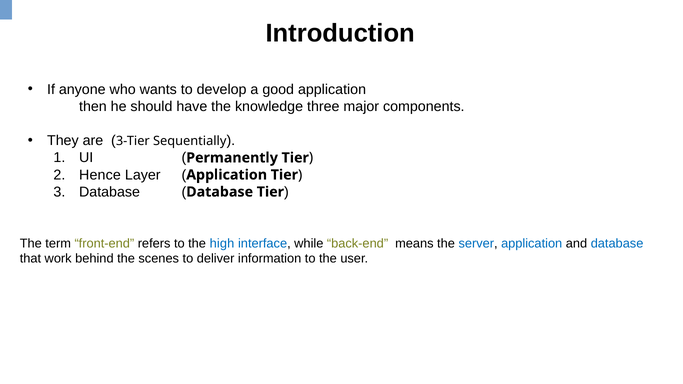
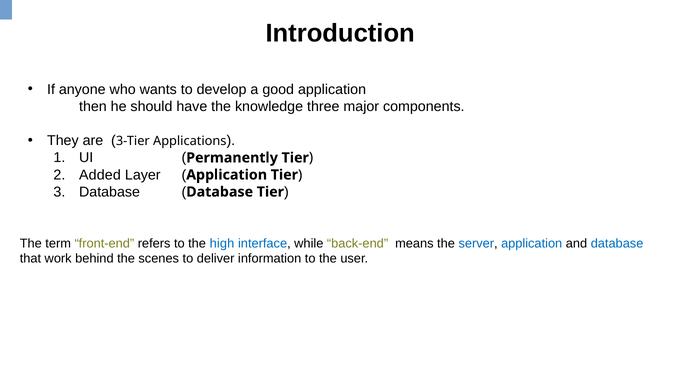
Sequentially: Sequentially -> Applications
Hence: Hence -> Added
